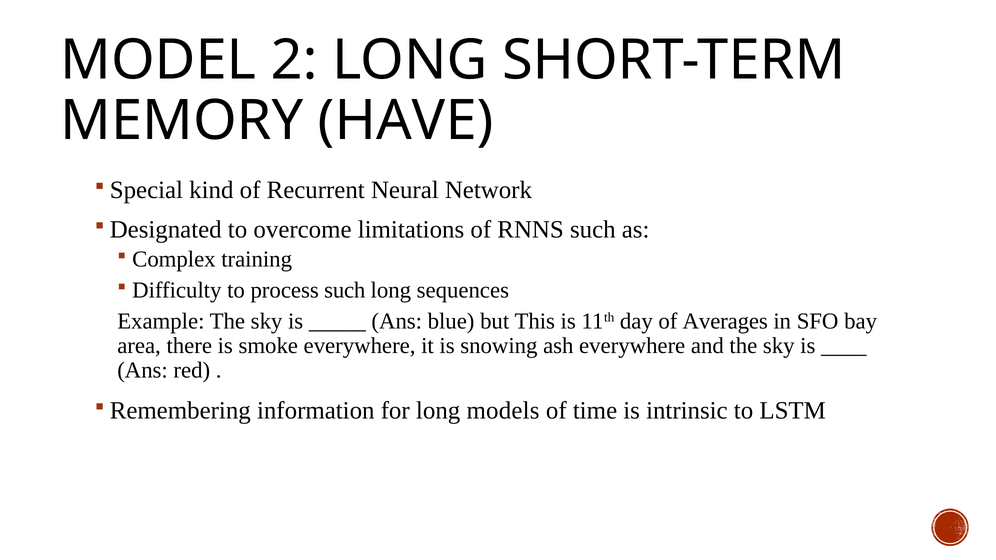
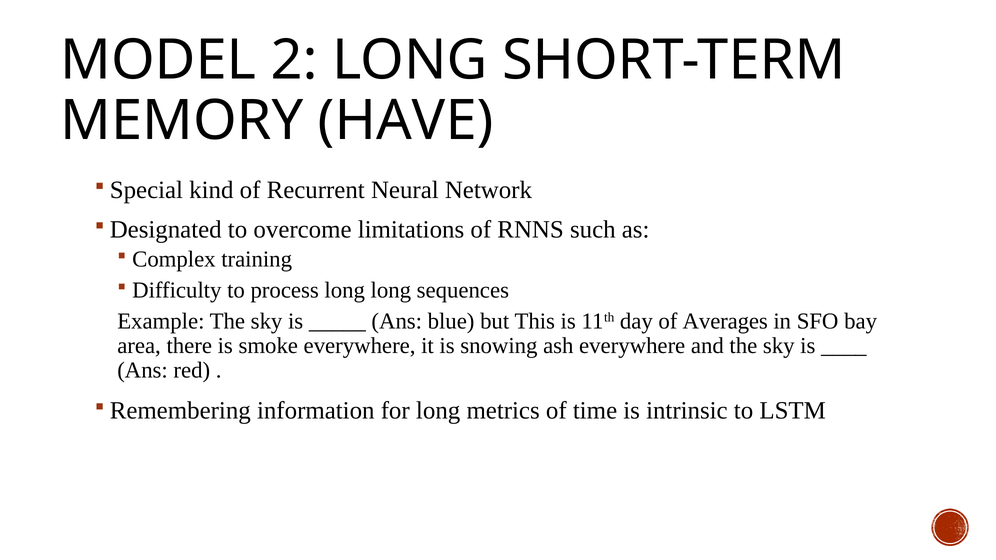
process such: such -> long
models: models -> metrics
